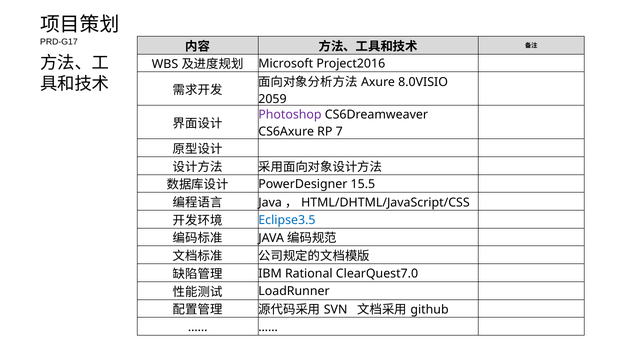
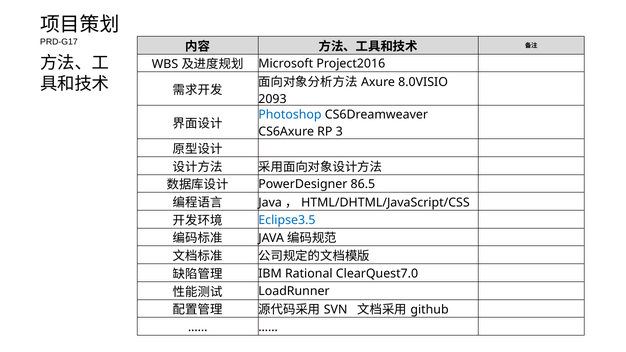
2059: 2059 -> 2093
Photoshop colour: purple -> blue
7: 7 -> 3
15.5: 15.5 -> 86.5
